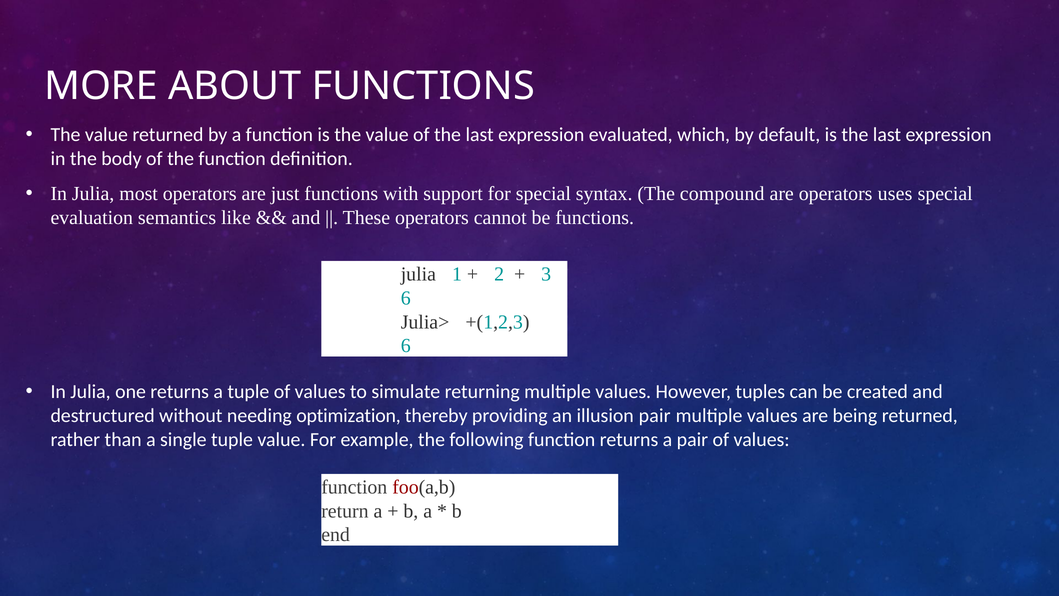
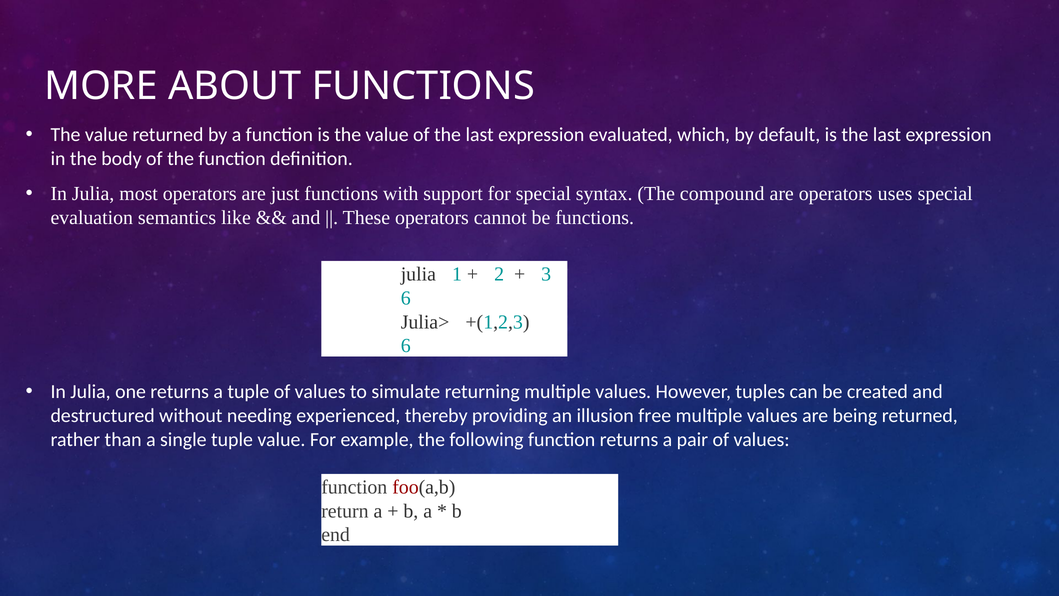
optimization: optimization -> experienced
illusion pair: pair -> free
